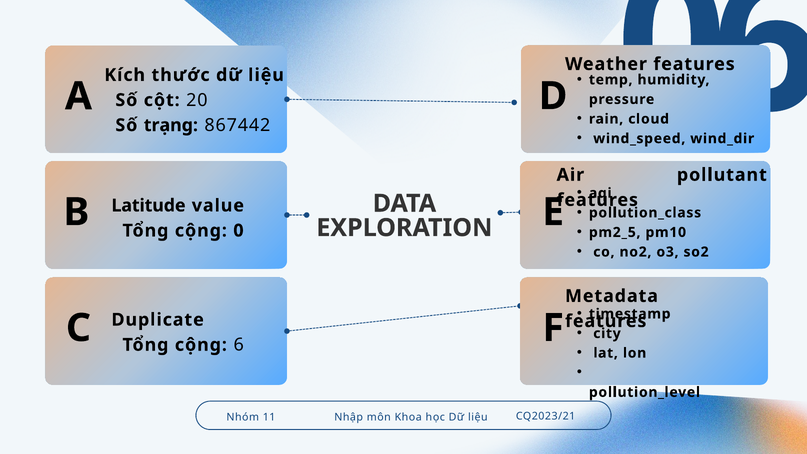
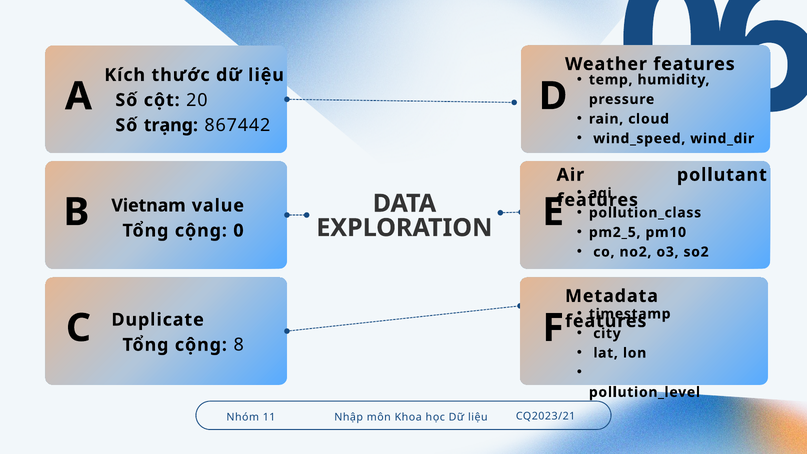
Latitude: Latitude -> Vietnam
6: 6 -> 8
